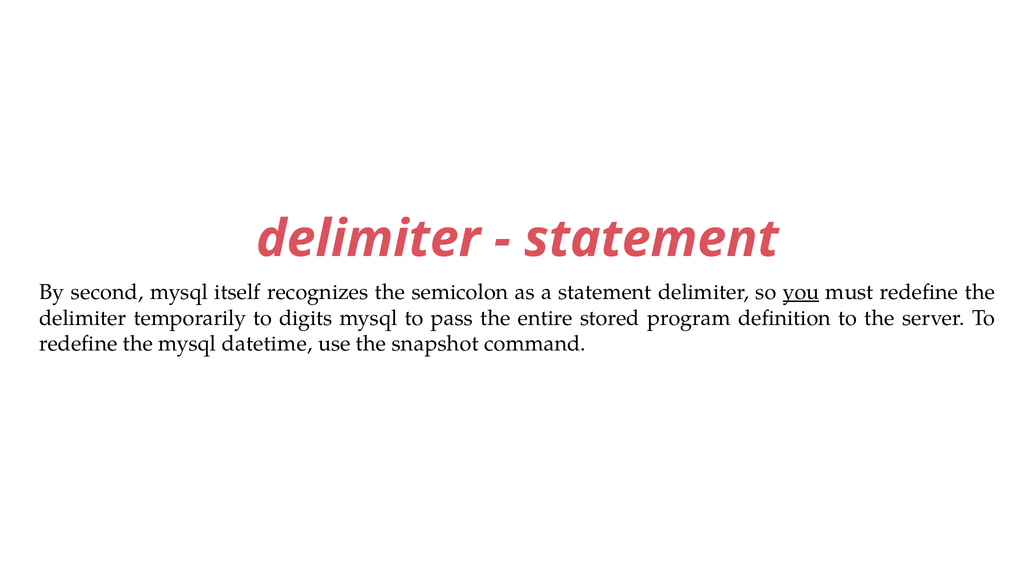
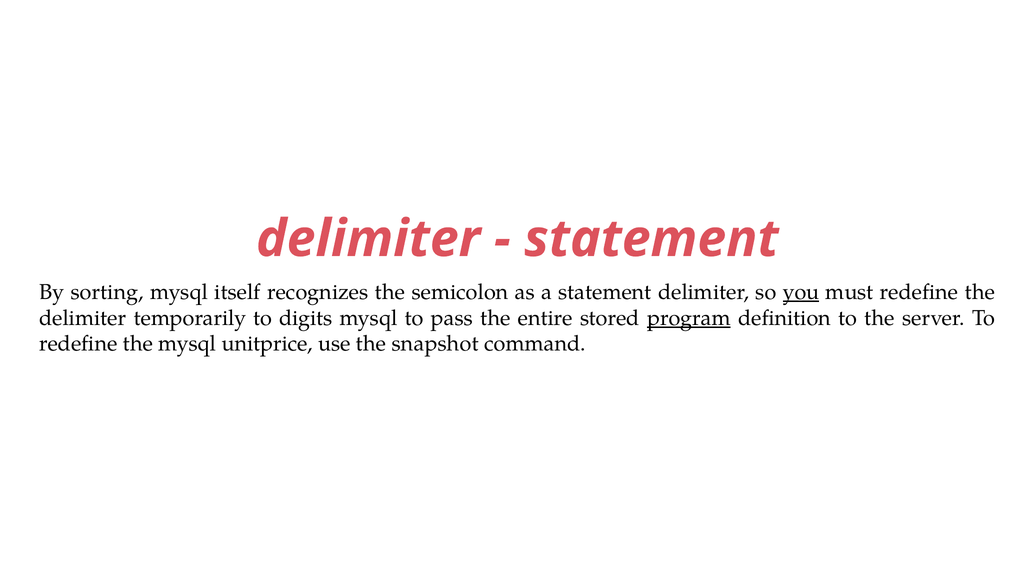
second: second -> sorting
program underline: none -> present
datetime: datetime -> unitprice
